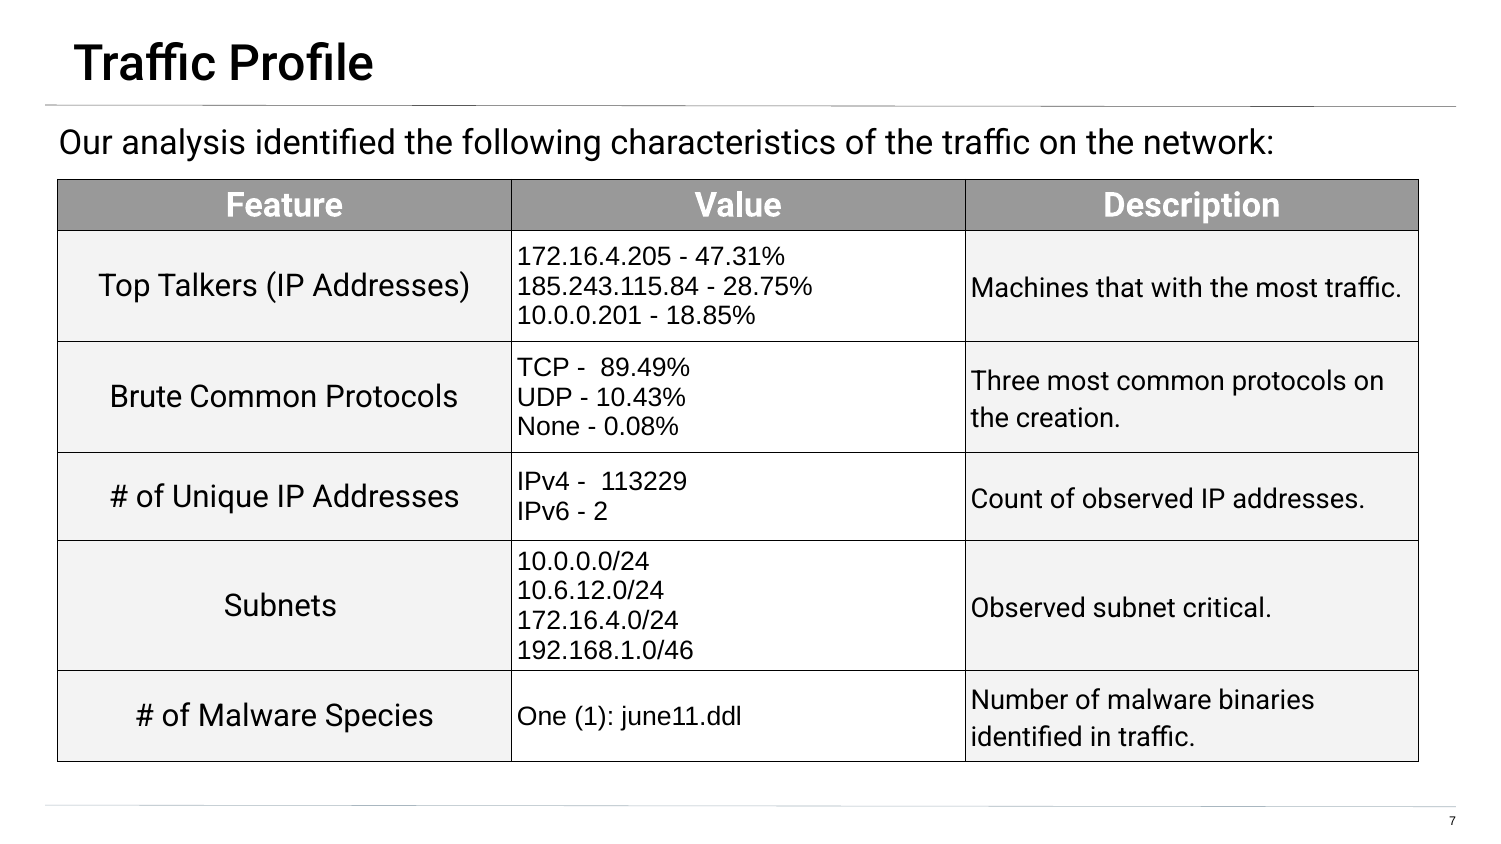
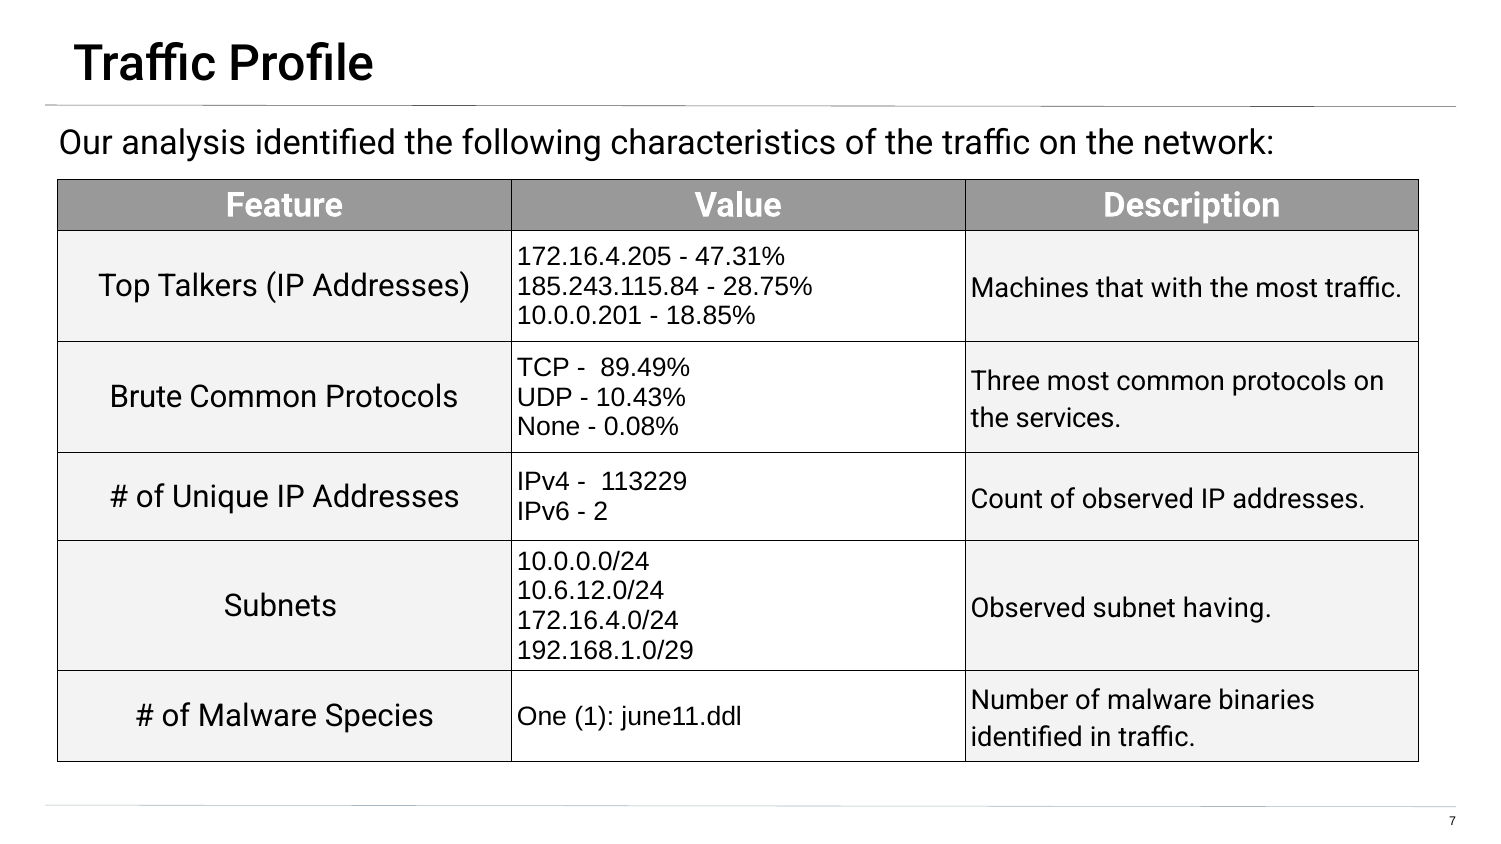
creation: creation -> services
critical: critical -> having
192.168.1.0/46: 192.168.1.0/46 -> 192.168.1.0/29
